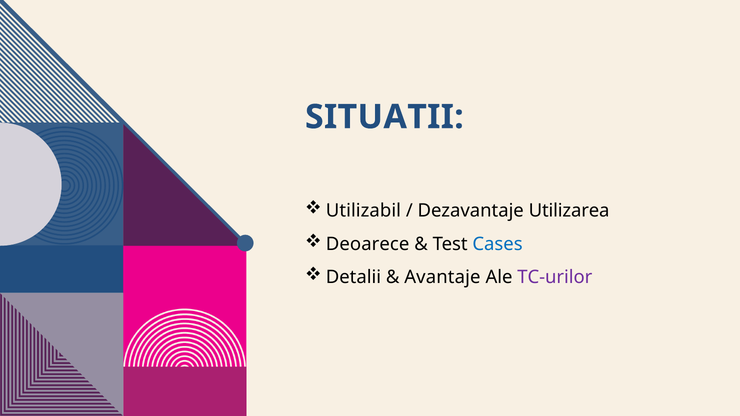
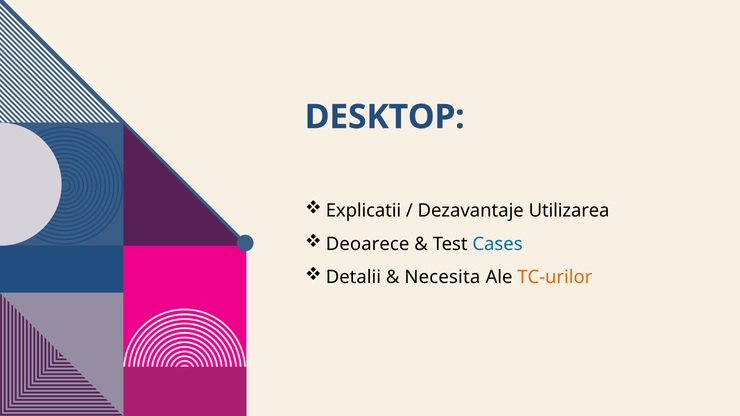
SITUATII: SITUATII -> DESKTOP
Utilizabil: Utilizabil -> Explicatii
Avantaje: Avantaje -> Necesita
TC-urilor colour: purple -> orange
